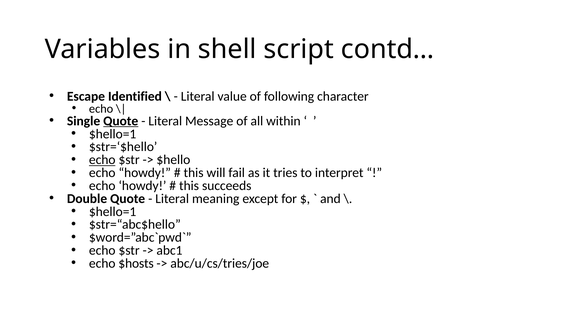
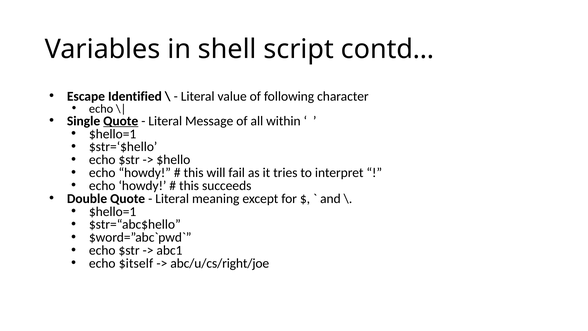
echo at (102, 160) underline: present -> none
$hosts: $hosts -> $itself
abc/u/cs/tries/joe: abc/u/cs/tries/joe -> abc/u/cs/right/joe
